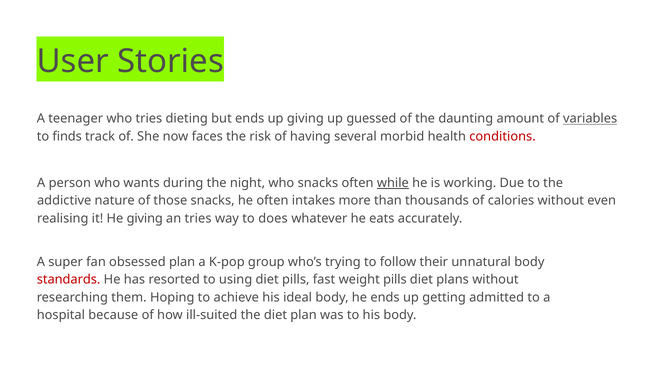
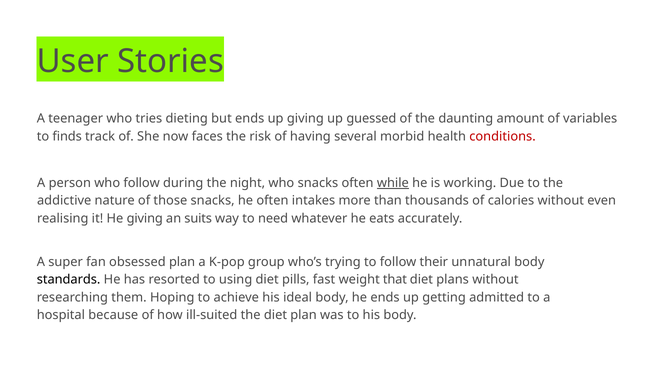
variables underline: present -> none
who wants: wants -> follow
an tries: tries -> suits
does: does -> need
standards colour: red -> black
weight pills: pills -> that
